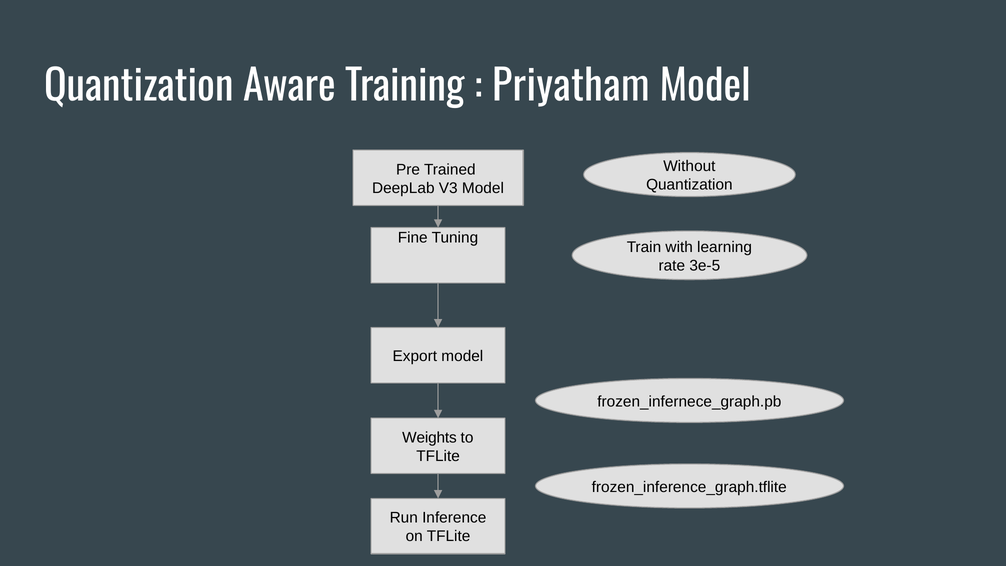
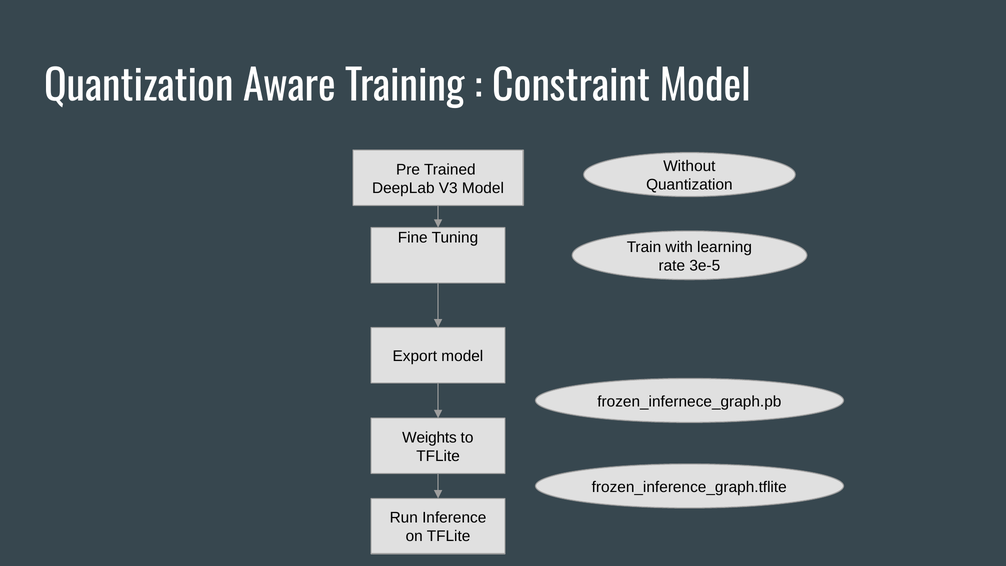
Priyatham: Priyatham -> Constraint
